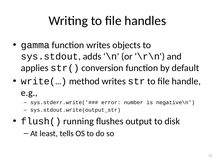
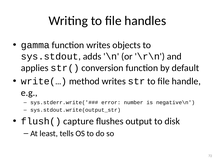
running: running -> capture
